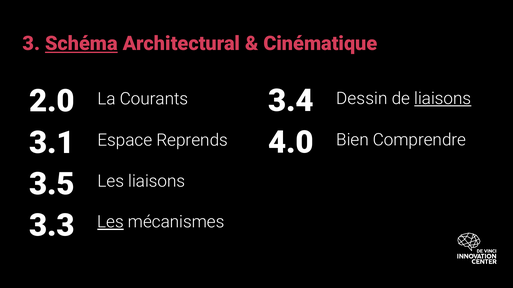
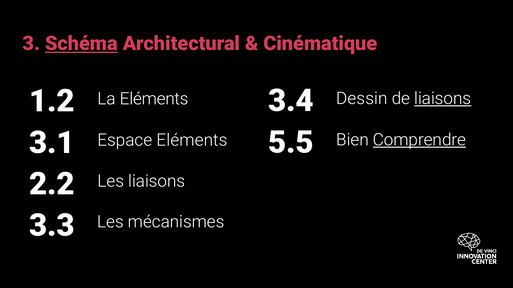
2.0: 2.0 -> 1.2
La Courants: Courants -> Eléments
4.0: 4.0 -> 5.5
Comprendre underline: none -> present
Espace Reprends: Reprends -> Eléments
3.5: 3.5 -> 2.2
Les at (110, 222) underline: present -> none
